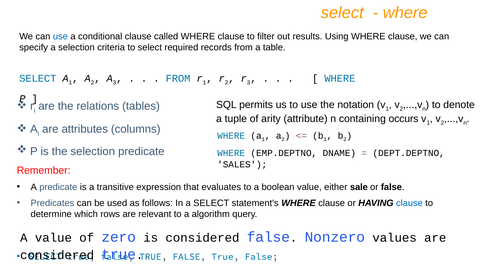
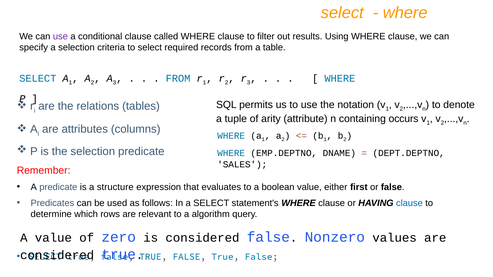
use at (60, 36) colour: blue -> purple
transitive: transitive -> structure
sale: sale -> first
